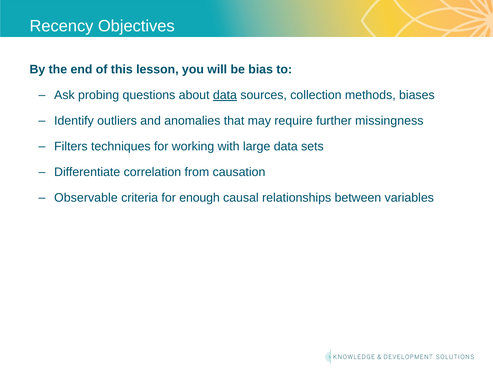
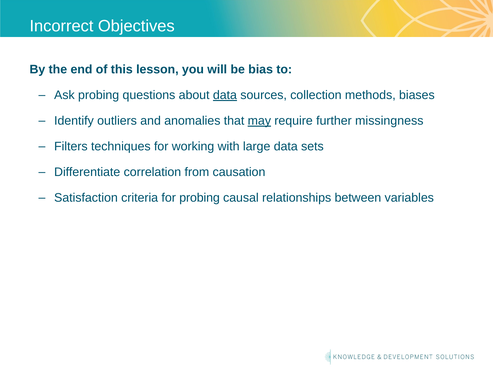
Recency: Recency -> Incorrect
may underline: none -> present
Observable: Observable -> Satisfaction
for enough: enough -> probing
